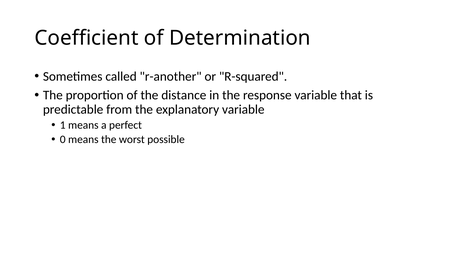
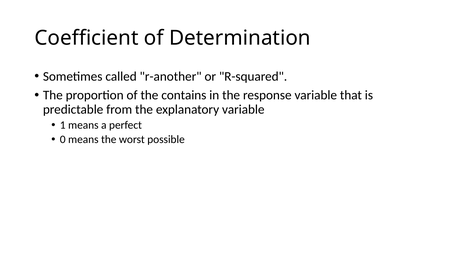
distance: distance -> contains
